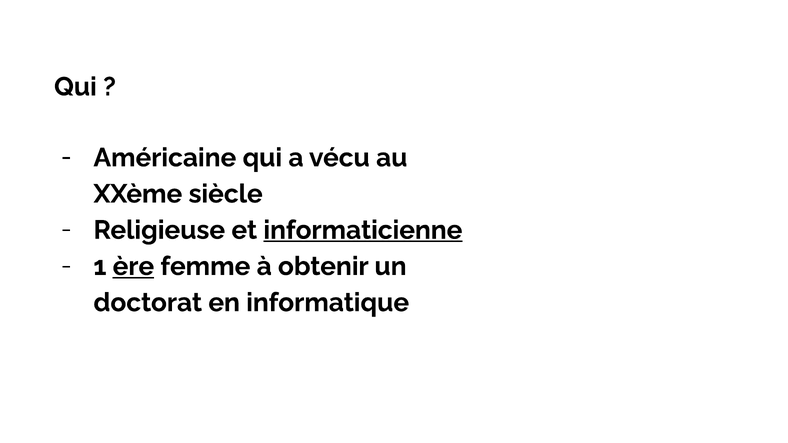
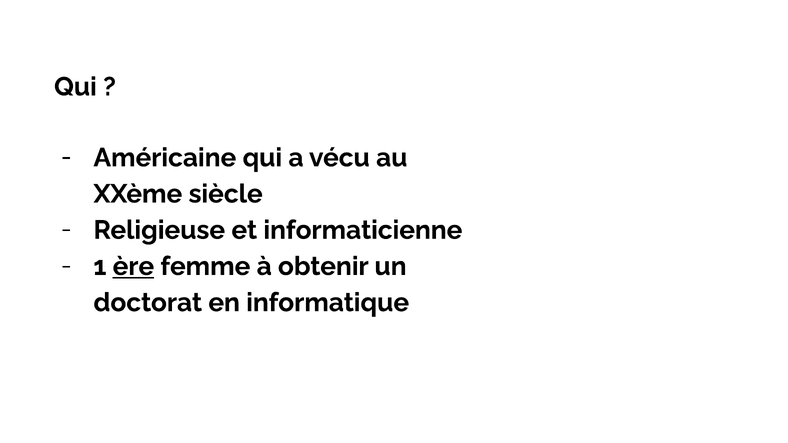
informaticienne underline: present -> none
